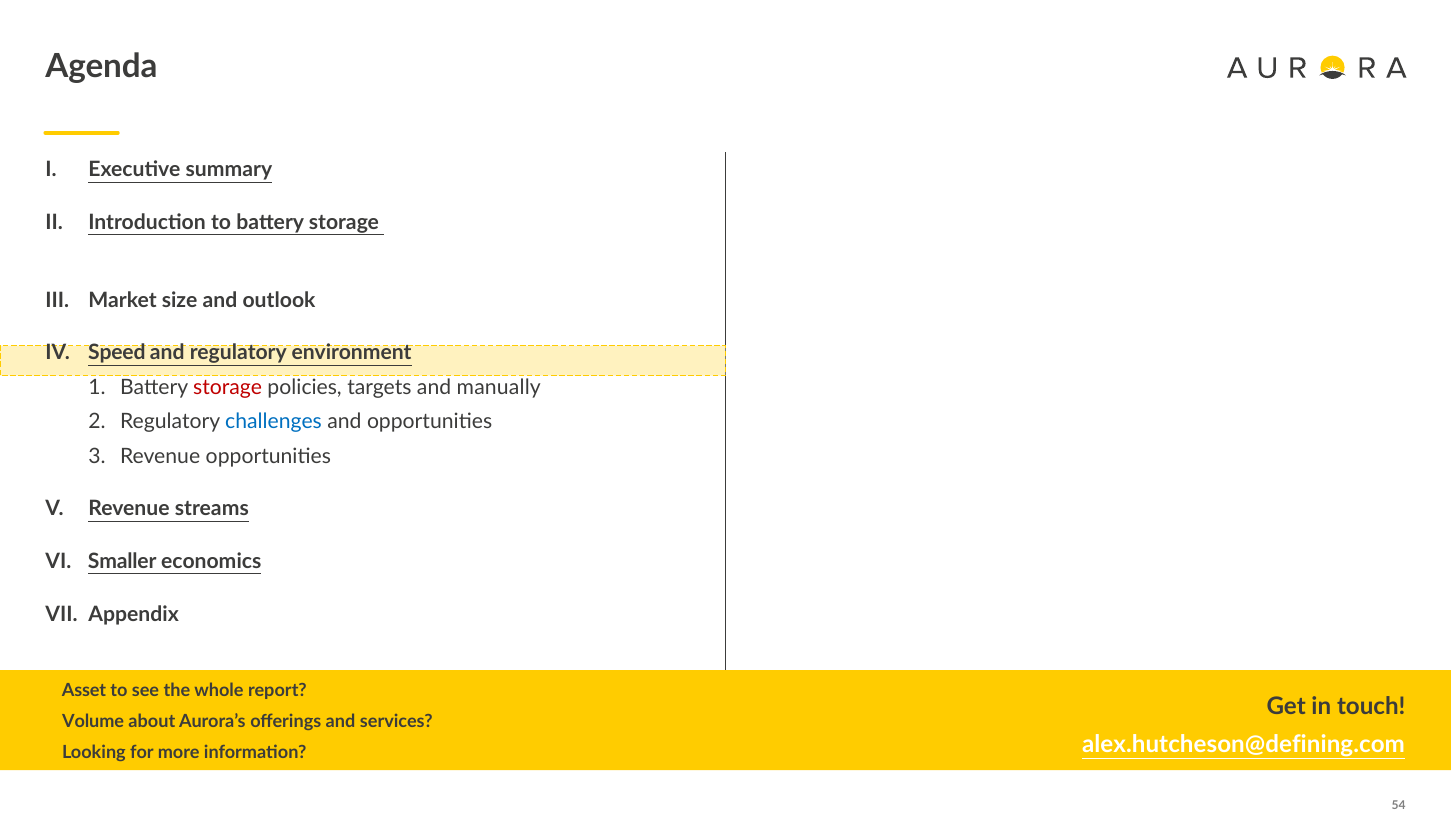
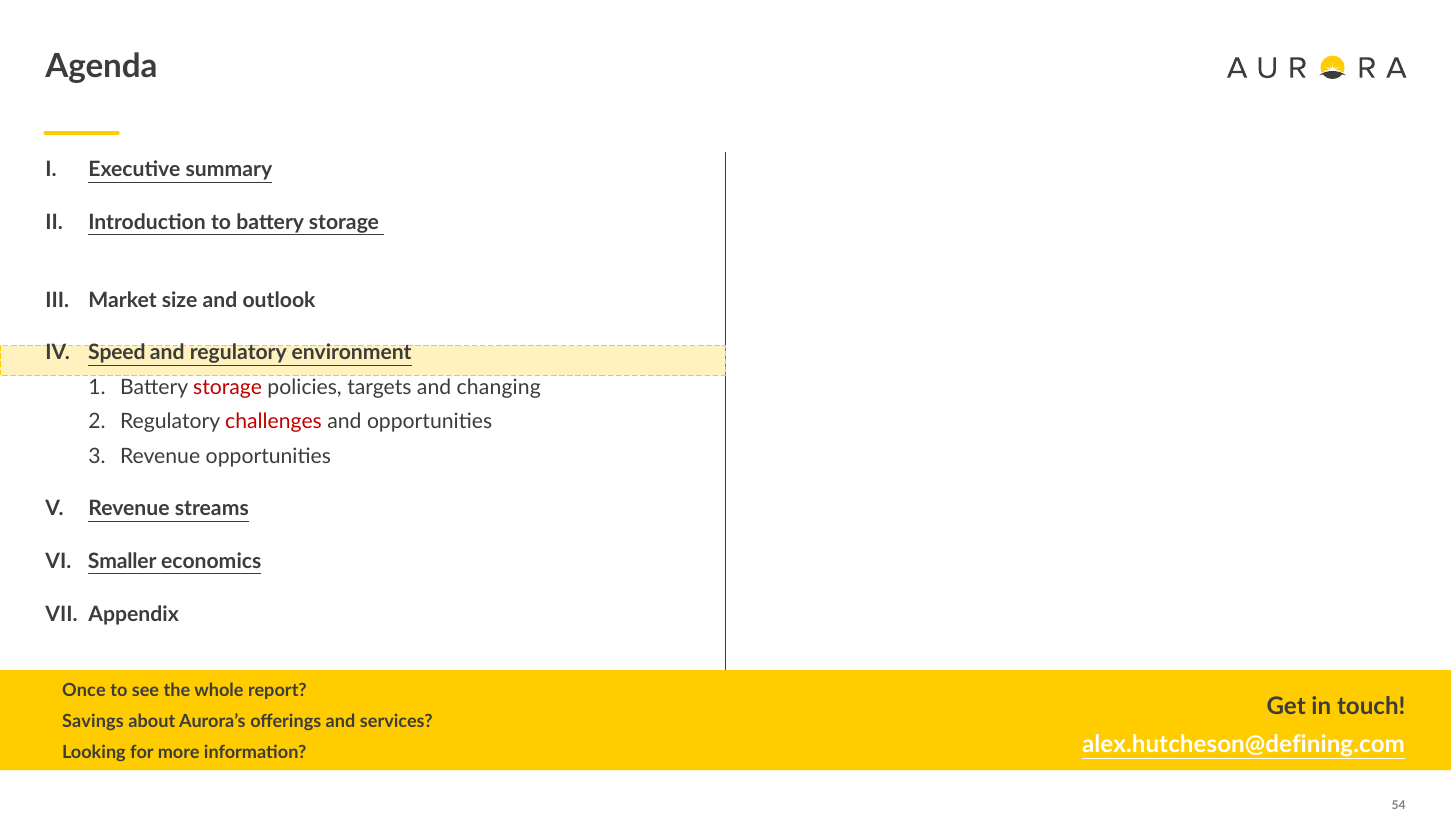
manually: manually -> changing
challenges colour: blue -> red
Asset: Asset -> Once
Volume: Volume -> Savings
